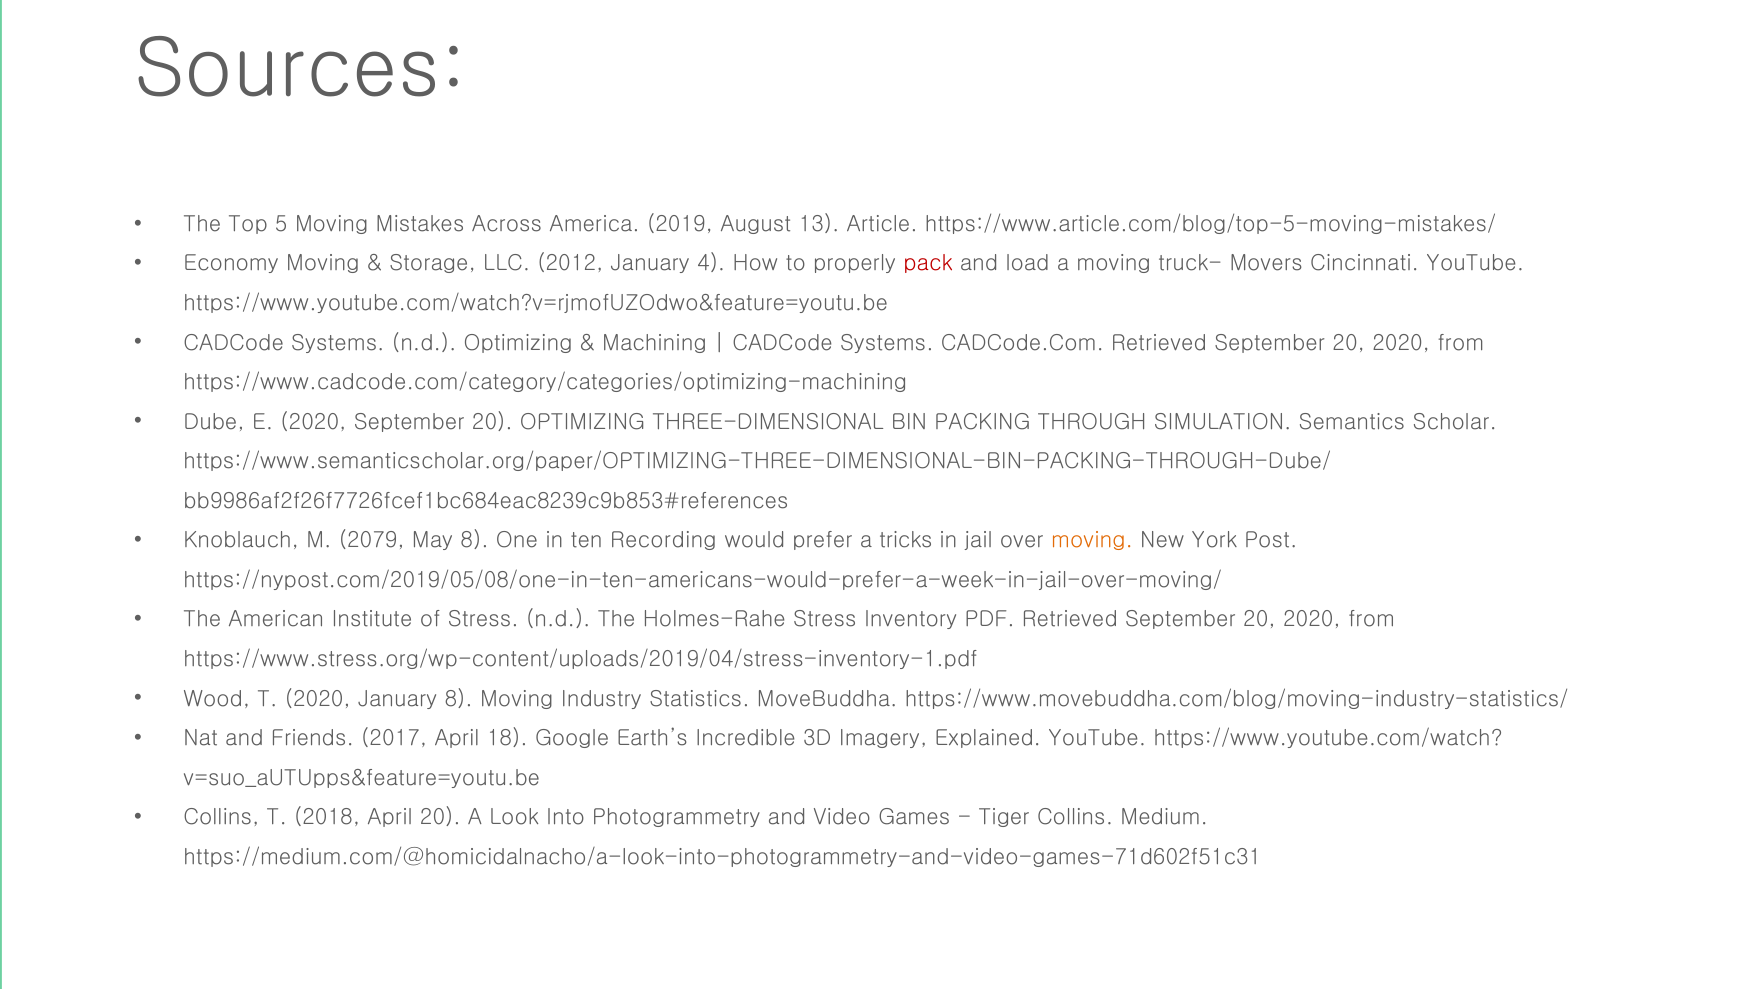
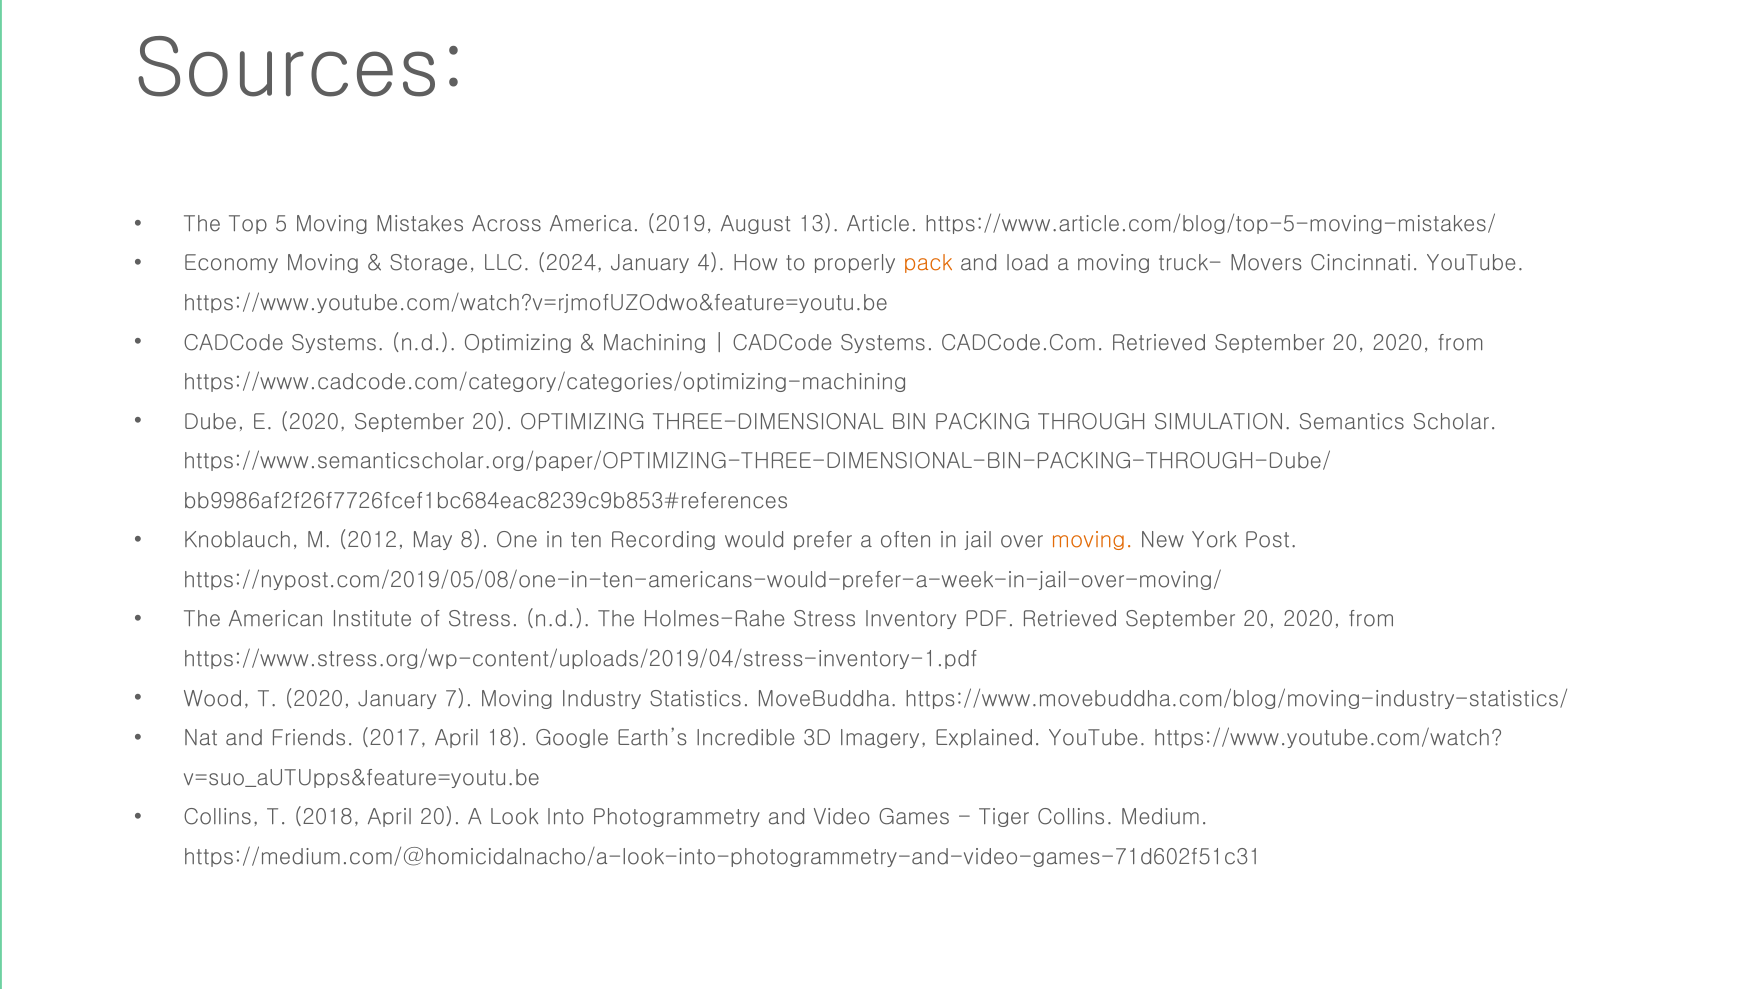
2012: 2012 -> 2024
pack colour: red -> orange
2079: 2079 -> 2012
tricks: tricks -> often
January 8: 8 -> 7
